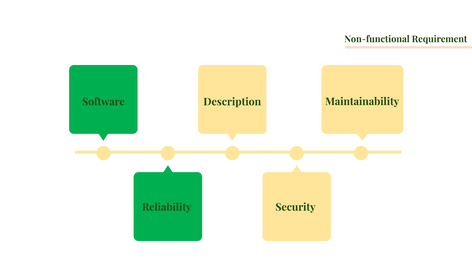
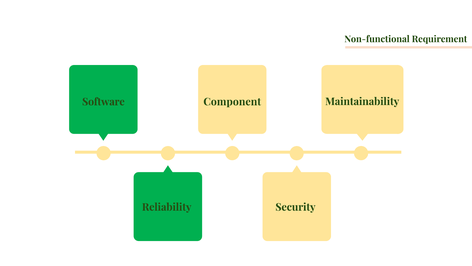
Description: Description -> Component
